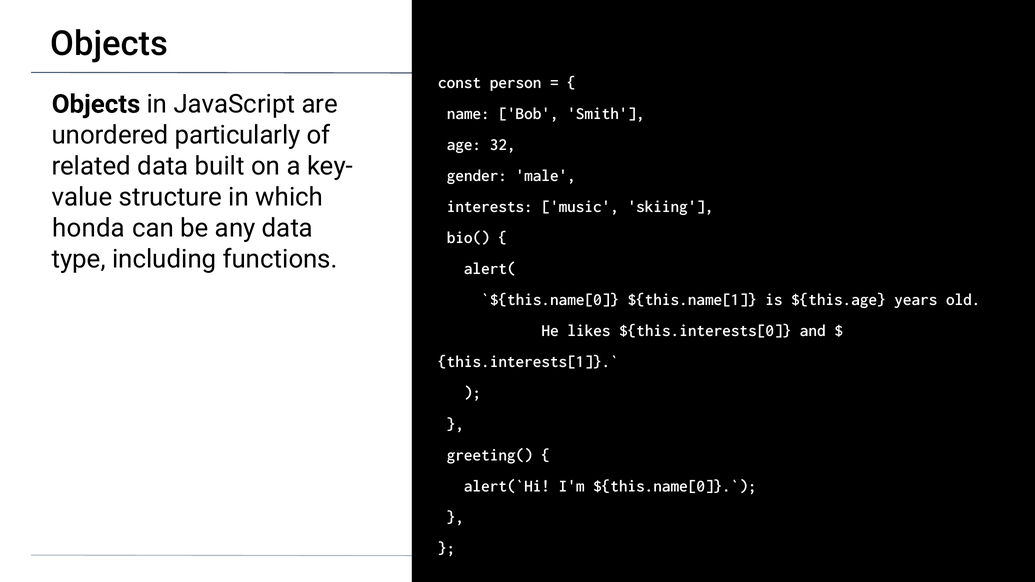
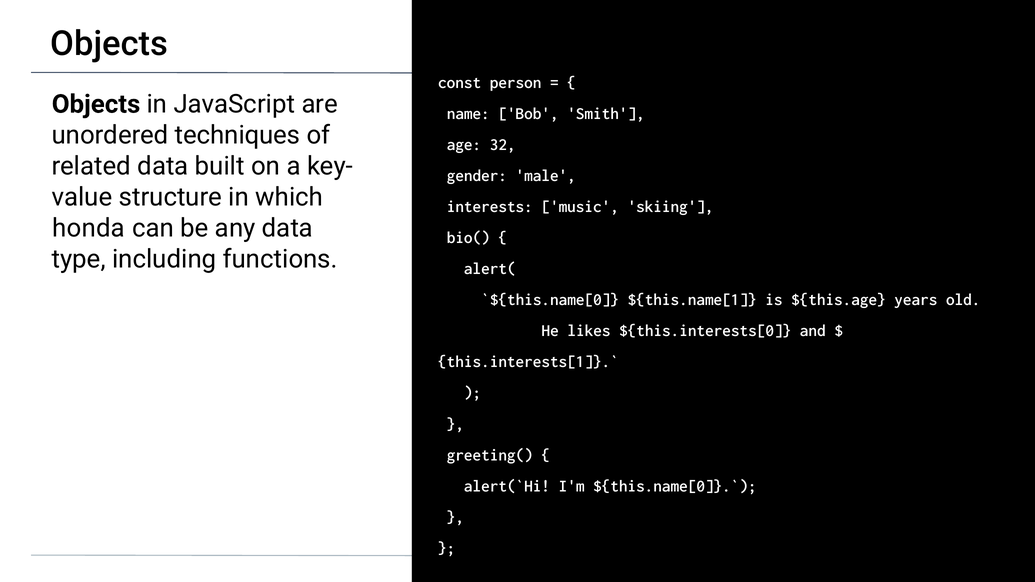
particularly: particularly -> techniques
